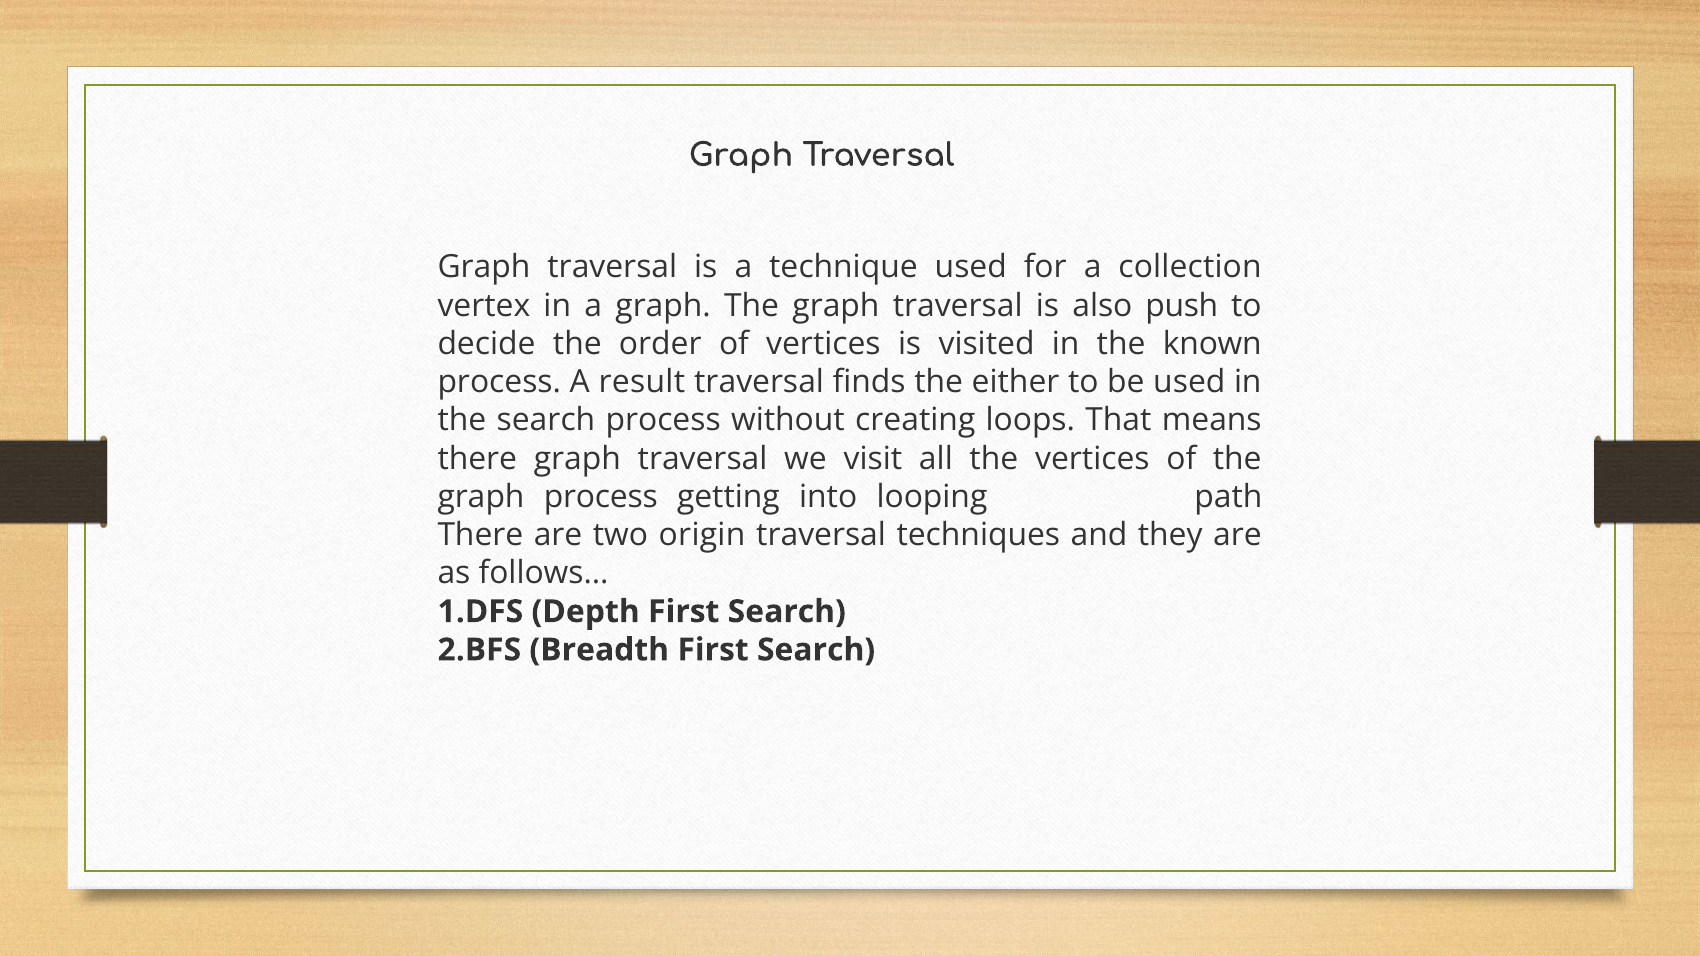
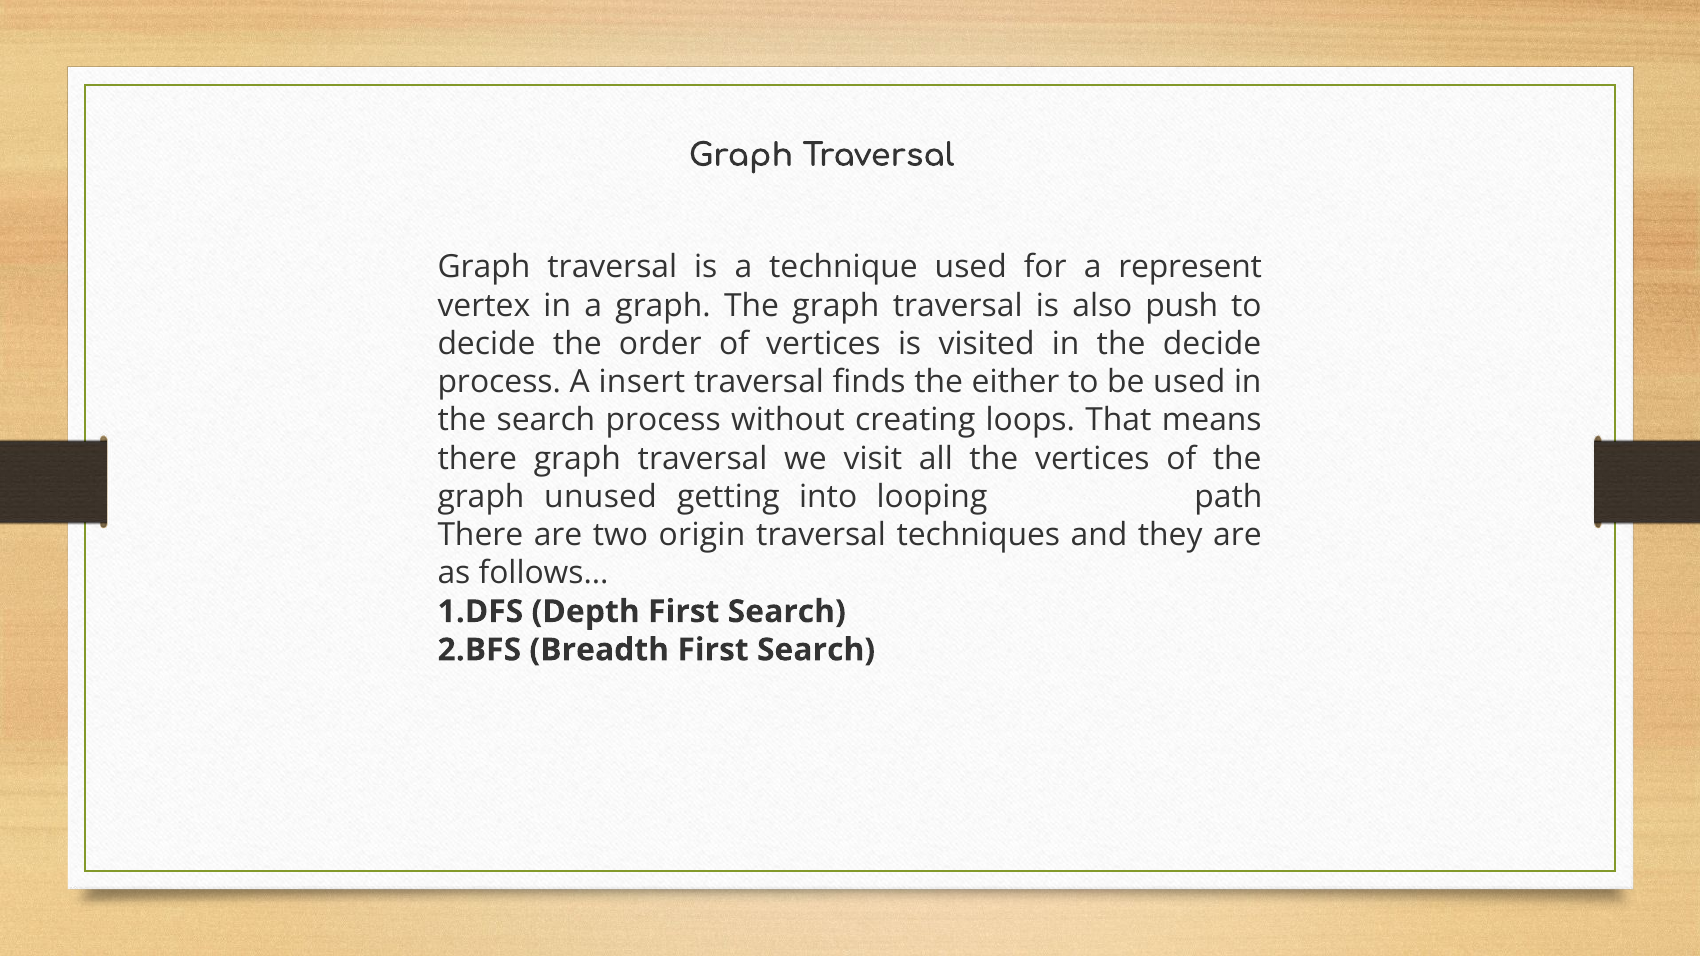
collection: collection -> represent
the known: known -> decide
result: result -> insert
graph process: process -> unused
